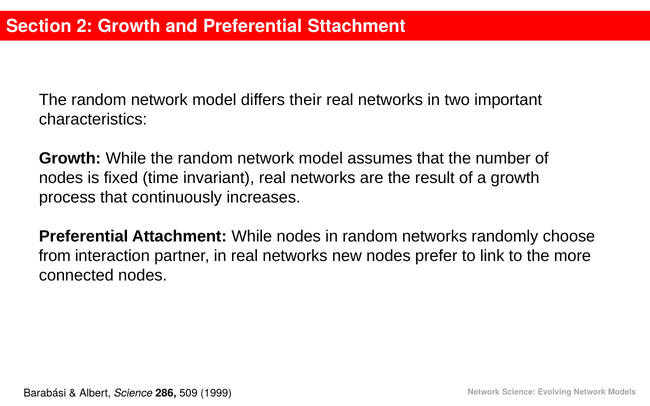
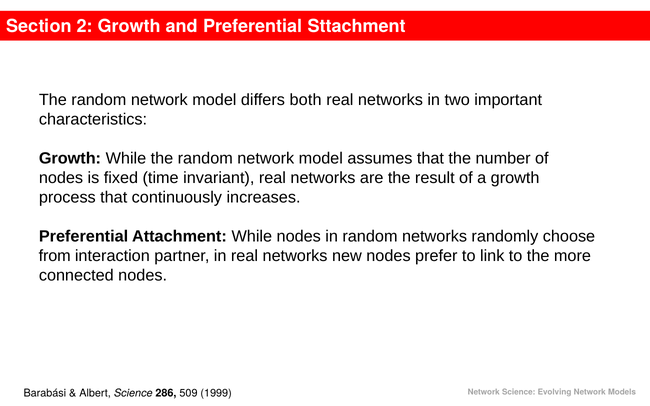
their: their -> both
